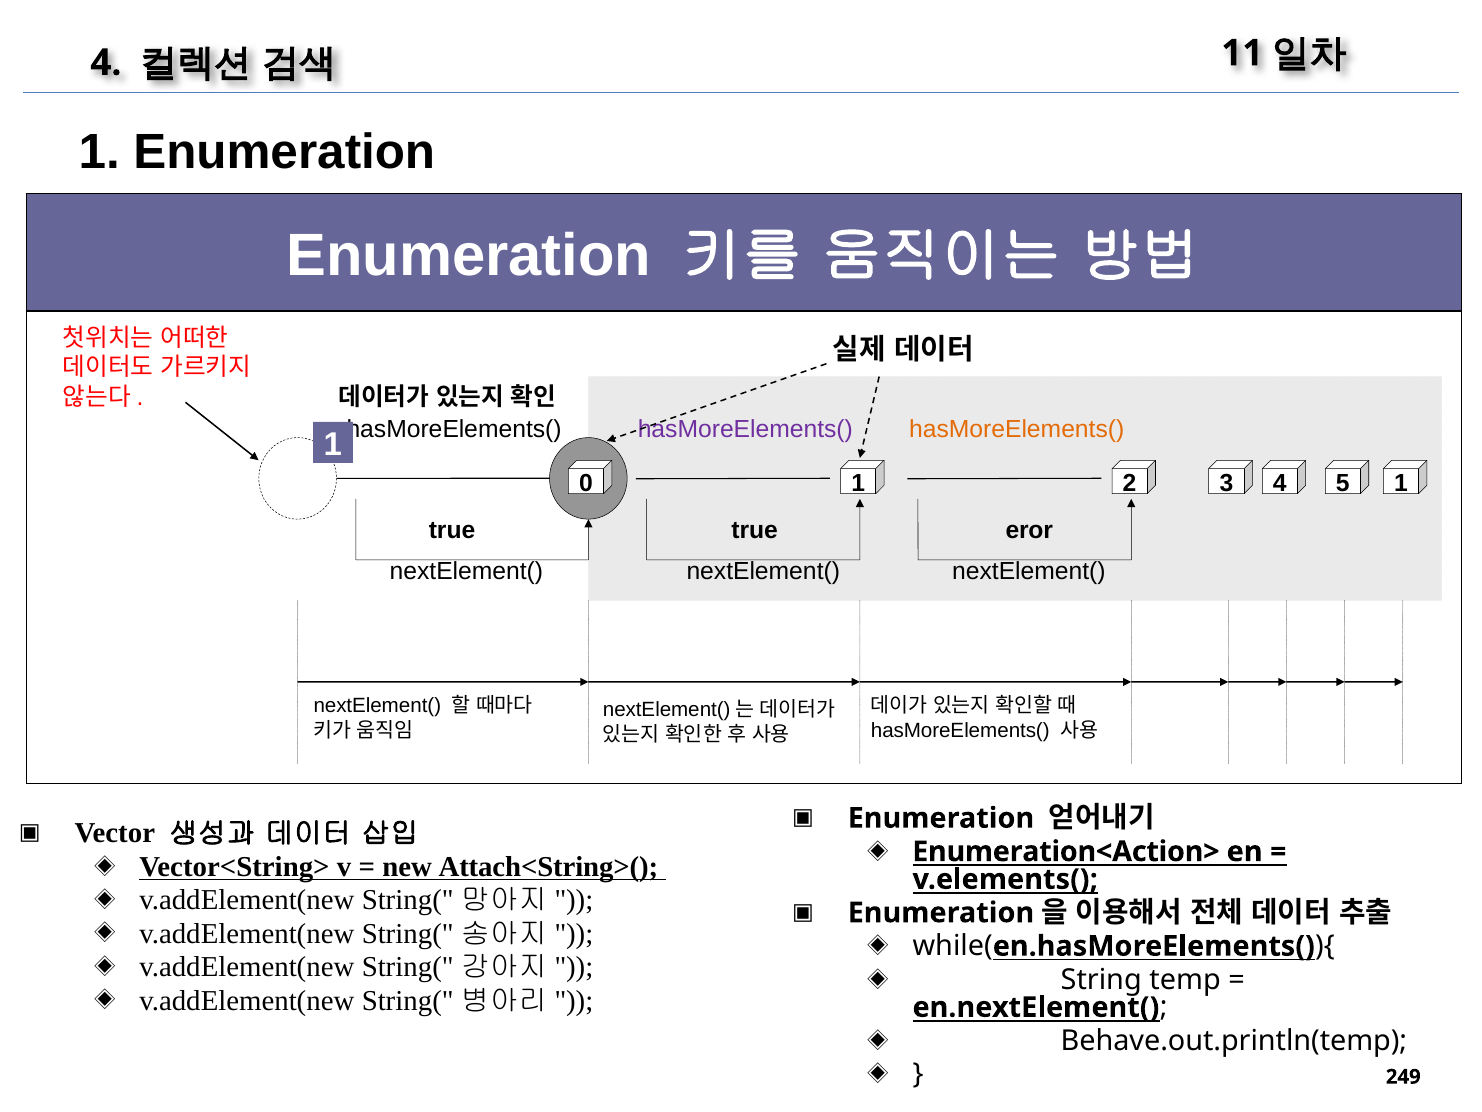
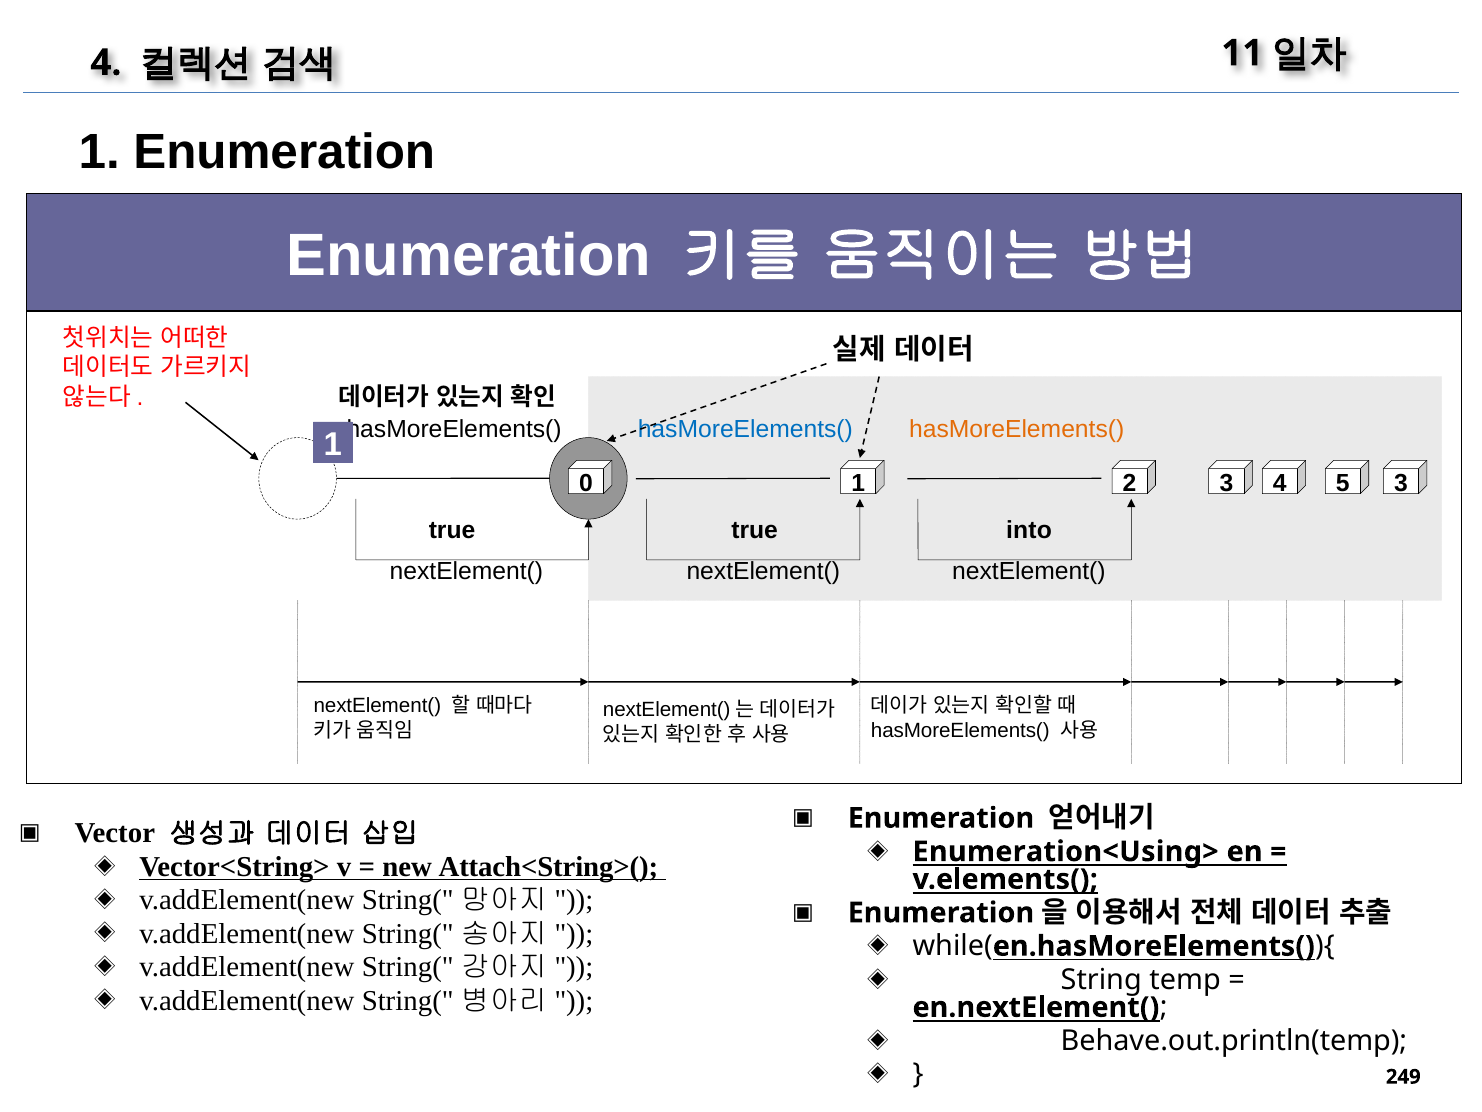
hasMoreElements( at (745, 429) colour: purple -> blue
3 1: 1 -> 3
eror: eror -> into
Enumeration<Action>: Enumeration<Action> -> Enumeration<Using>
